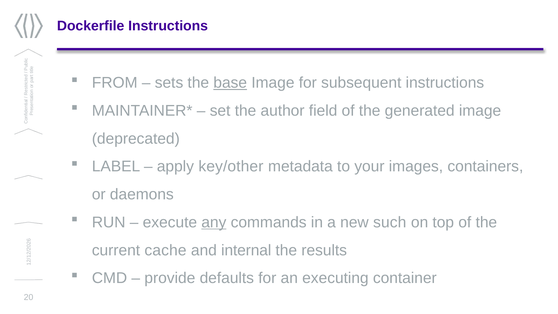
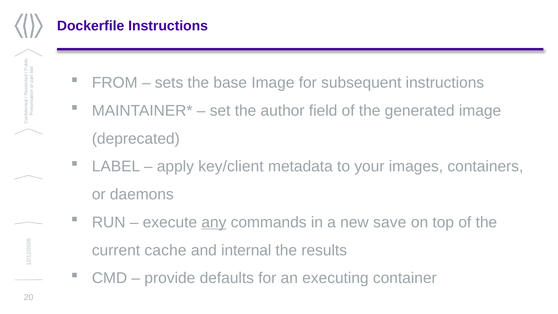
base underline: present -> none
key/other: key/other -> key/client
such: such -> save
